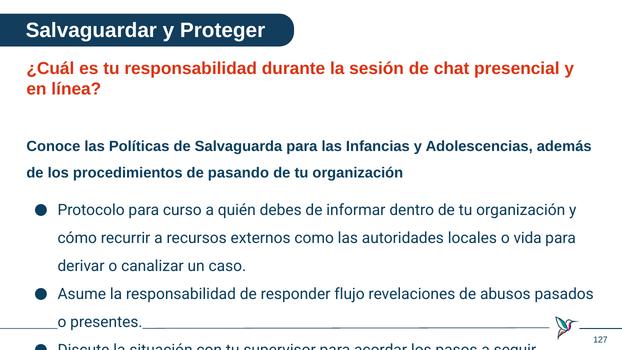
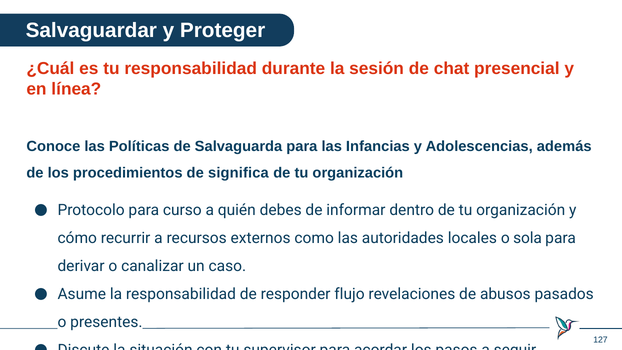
pasando: pasando -> significa
locales o vida: vida -> sola
